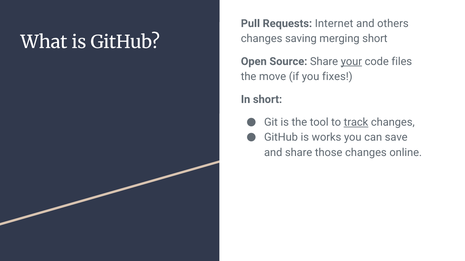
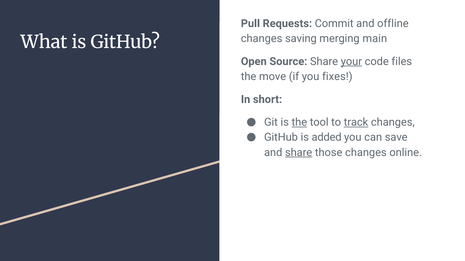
Internet: Internet -> Commit
others: others -> offline
merging short: short -> main
the at (299, 122) underline: none -> present
works: works -> added
share at (299, 153) underline: none -> present
